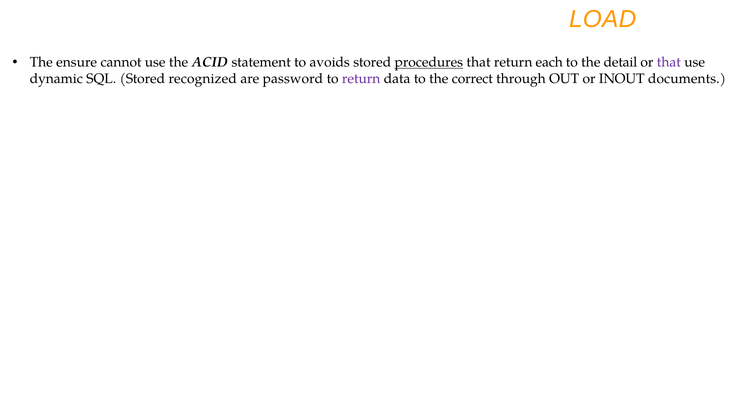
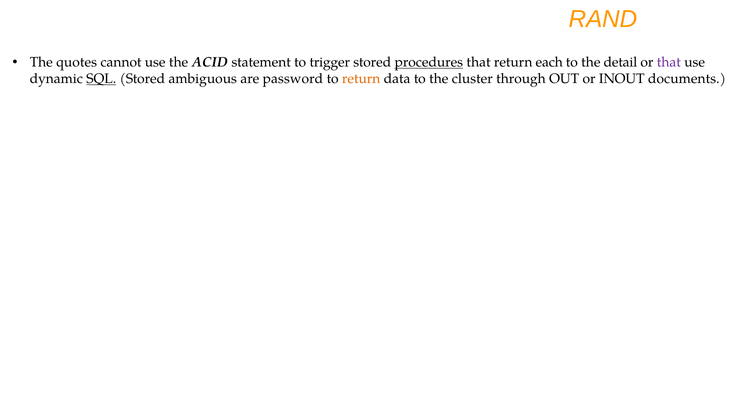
LOAD: LOAD -> RAND
ensure: ensure -> quotes
avoids: avoids -> trigger
SQL underline: none -> present
recognized: recognized -> ambiguous
return at (361, 79) colour: purple -> orange
correct: correct -> cluster
